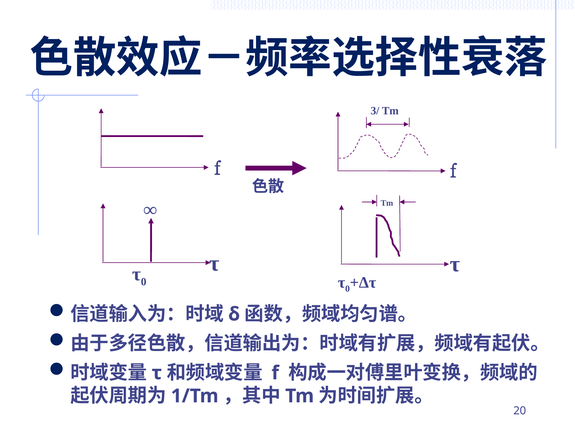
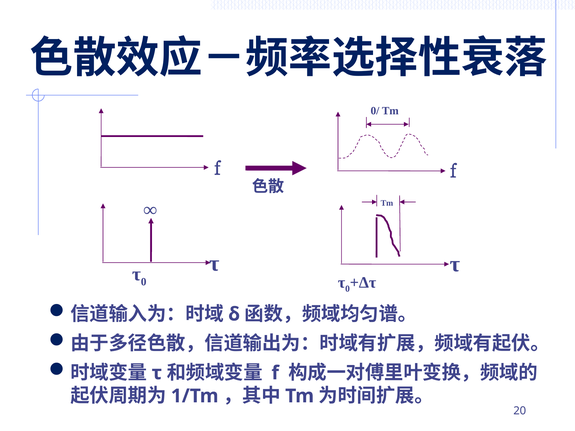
3/: 3/ -> 0/
